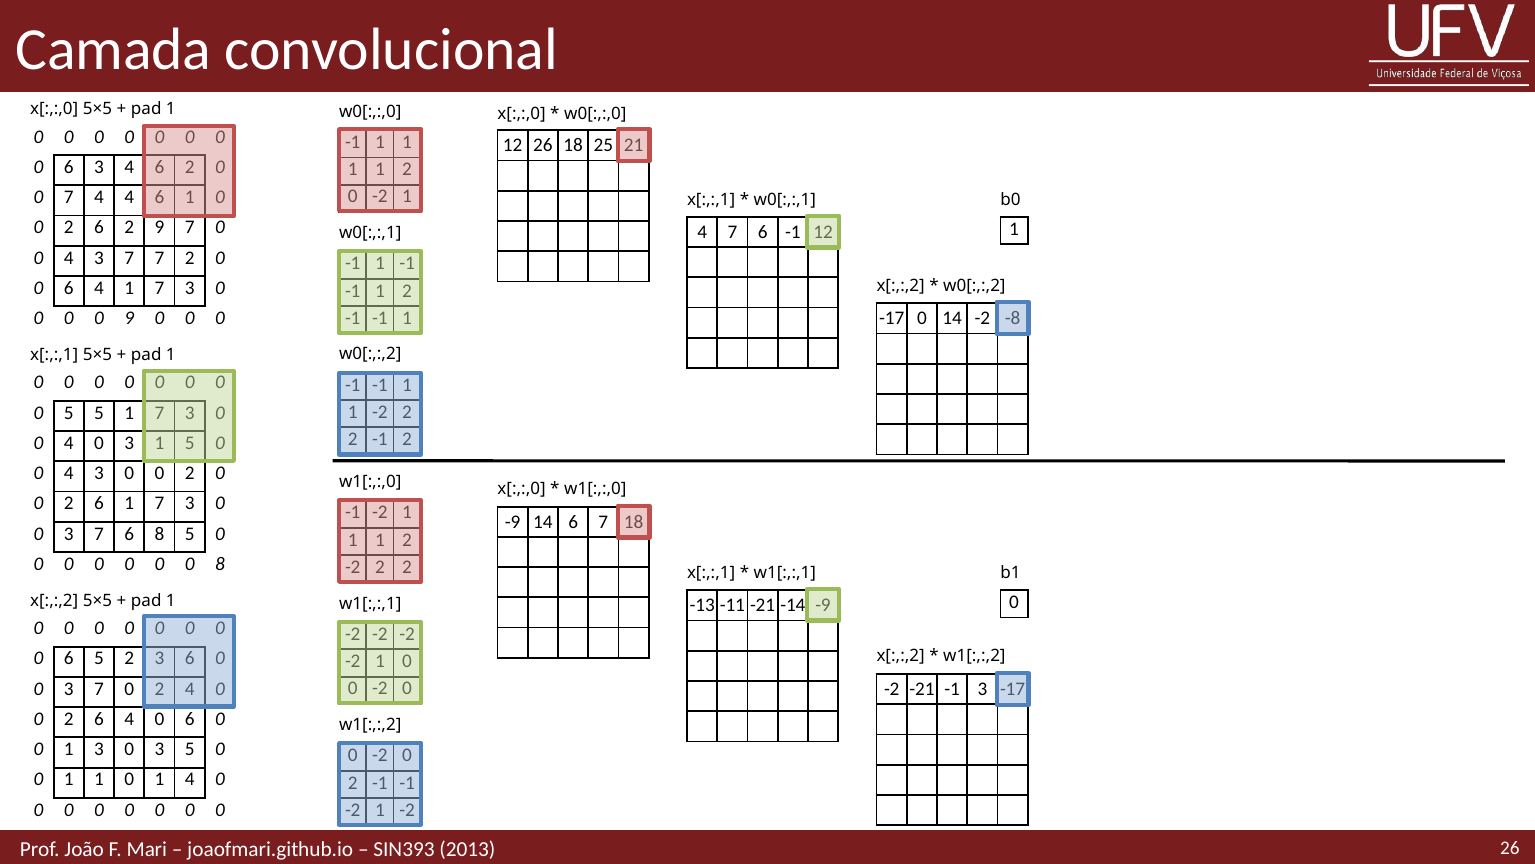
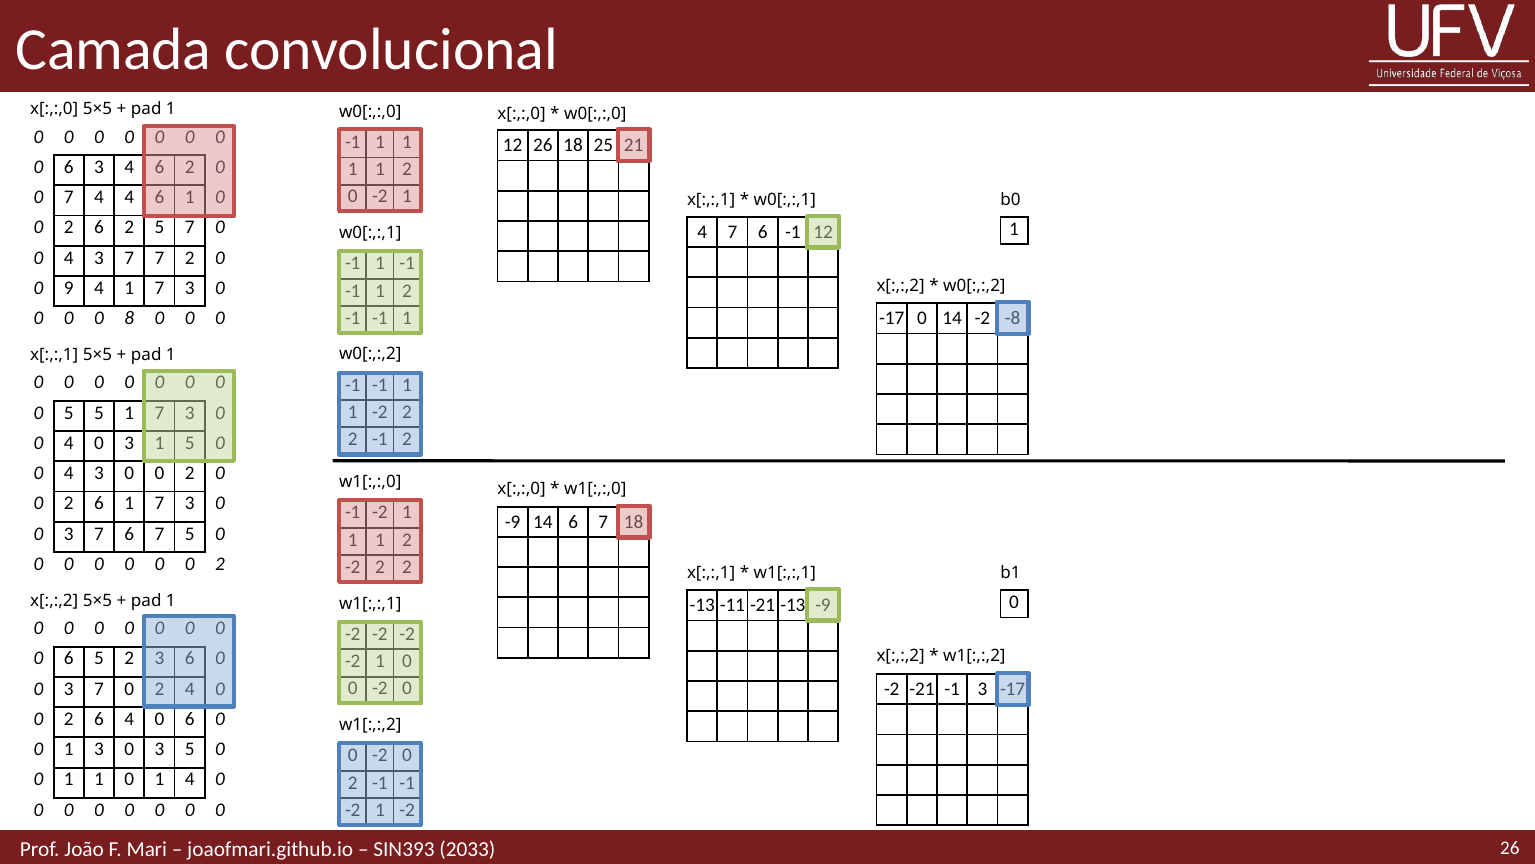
2 9: 9 -> 5
6 at (69, 288): 6 -> 9
0 9: 9 -> 8
7 6 8: 8 -> 7
0 0 0 8: 8 -> 2
-21 -14: -14 -> -13
2013: 2013 -> 2033
